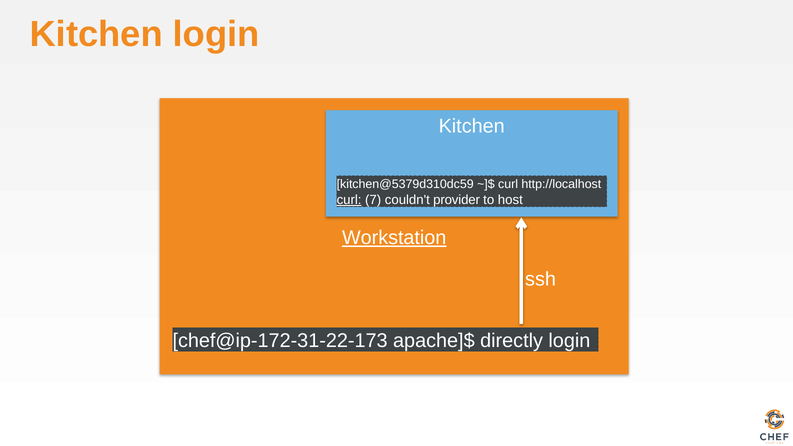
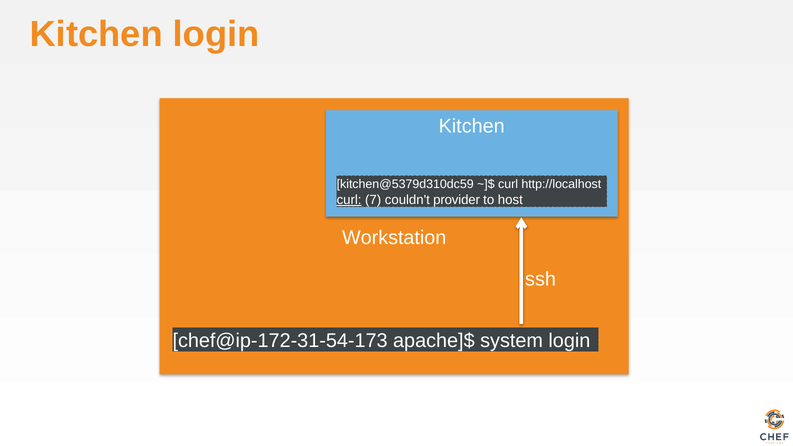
Workstation underline: present -> none
chef@ip-172-31-22-173: chef@ip-172-31-22-173 -> chef@ip-172-31-54-173
directly: directly -> system
